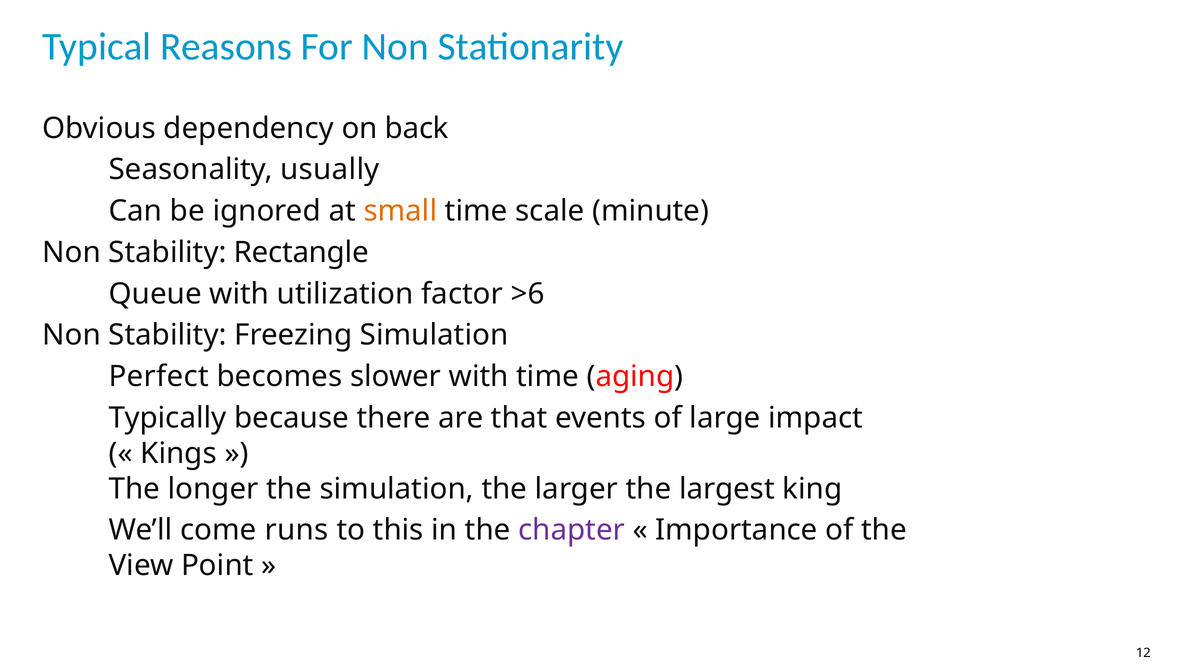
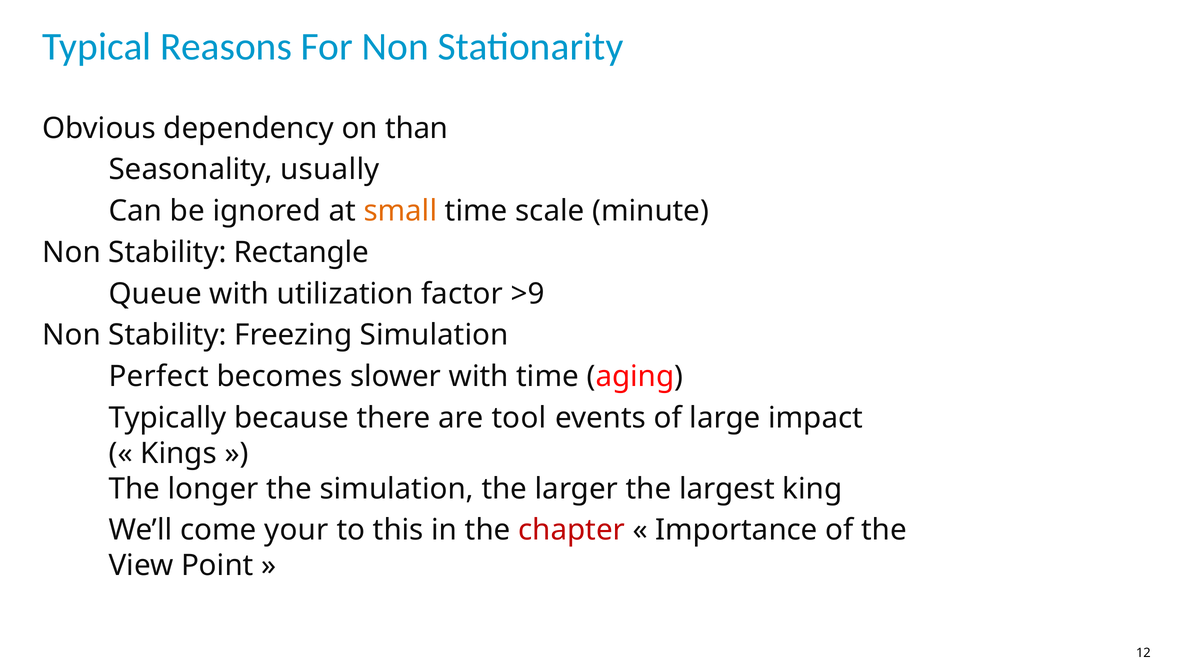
back: back -> than
>6: >6 -> >9
that: that -> tool
runs: runs -> your
chapter colour: purple -> red
